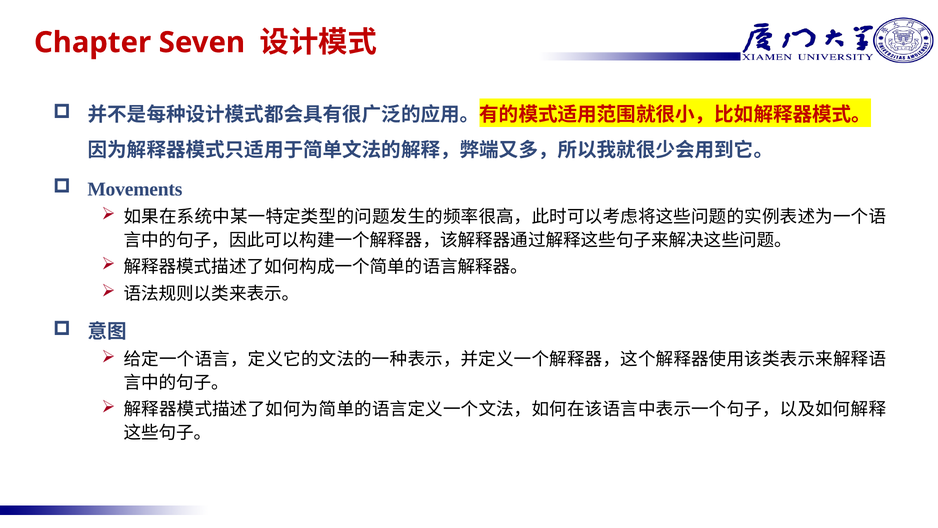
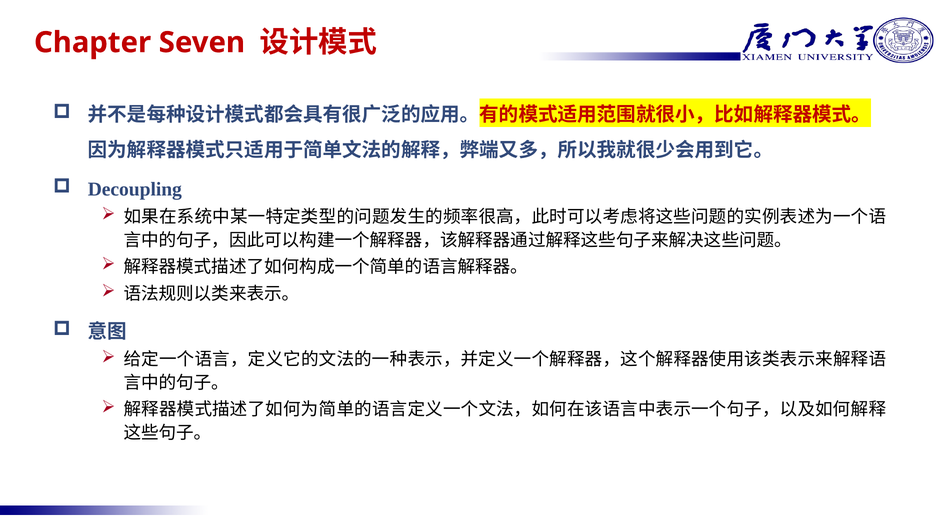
Movements: Movements -> Decoupling
